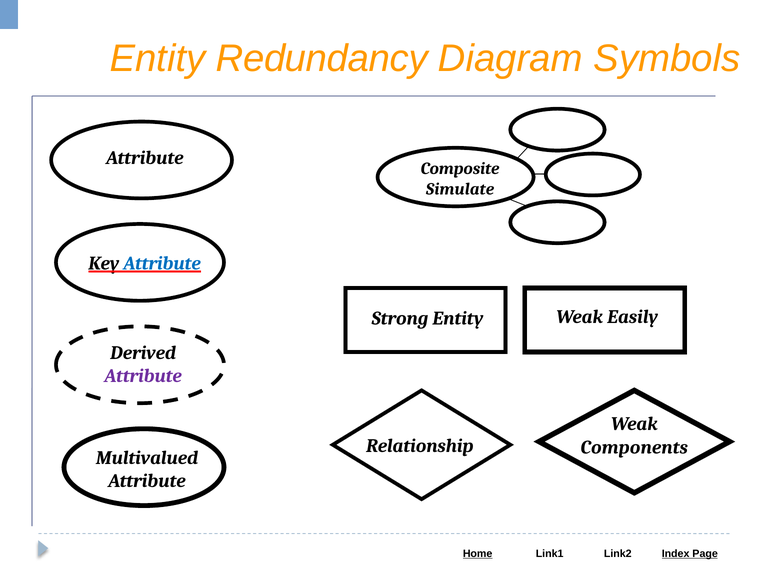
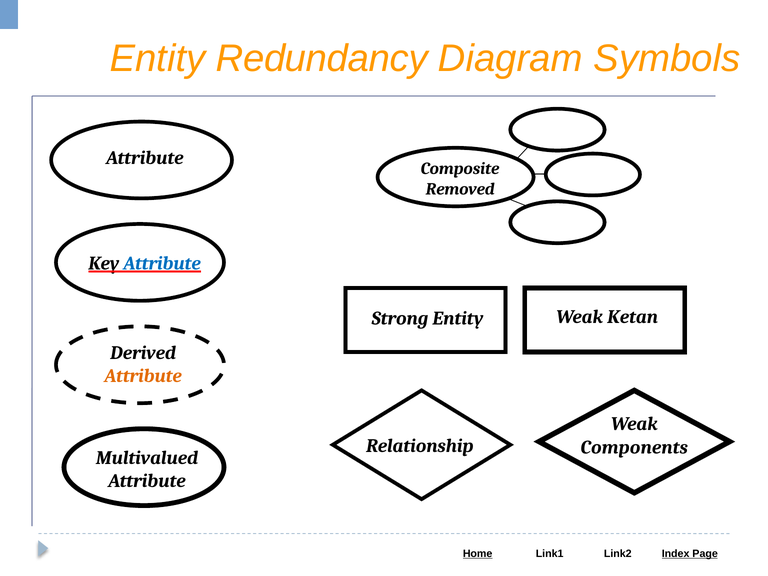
Simulate: Simulate -> Removed
Easily: Easily -> Ketan
Attribute at (143, 376) colour: purple -> orange
